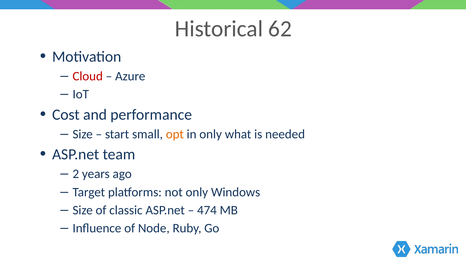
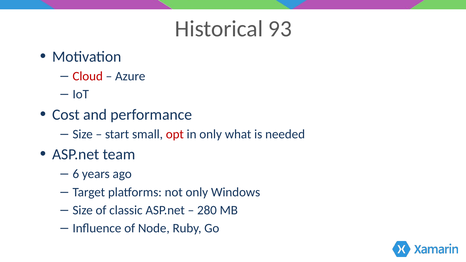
62: 62 -> 93
opt colour: orange -> red
2: 2 -> 6
474: 474 -> 280
